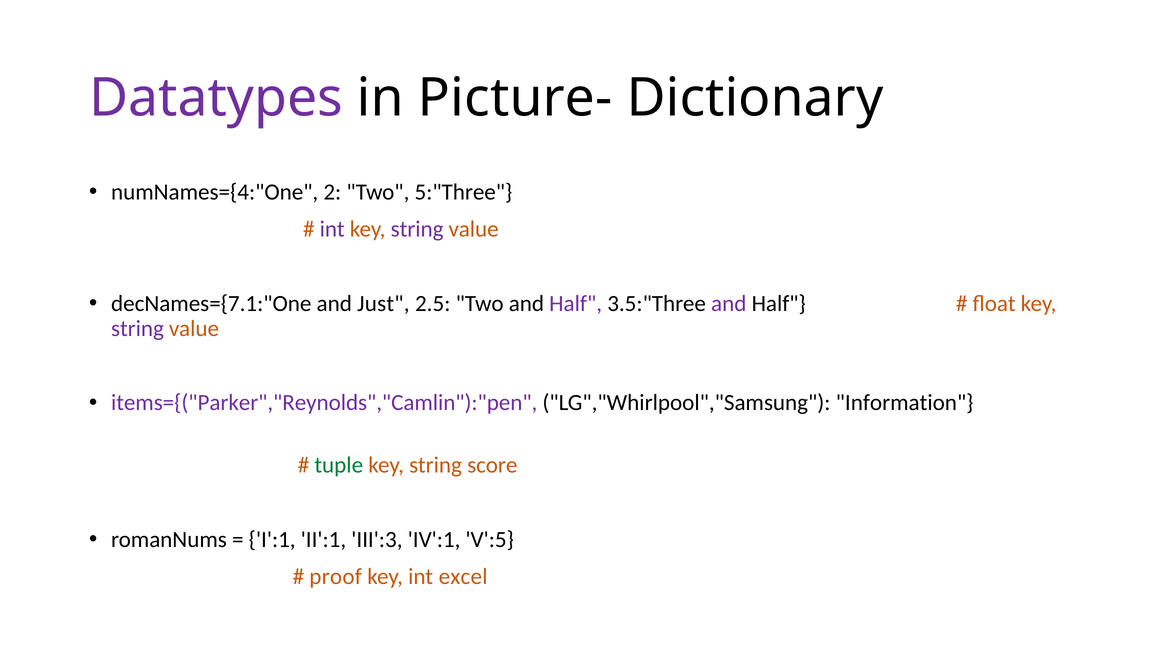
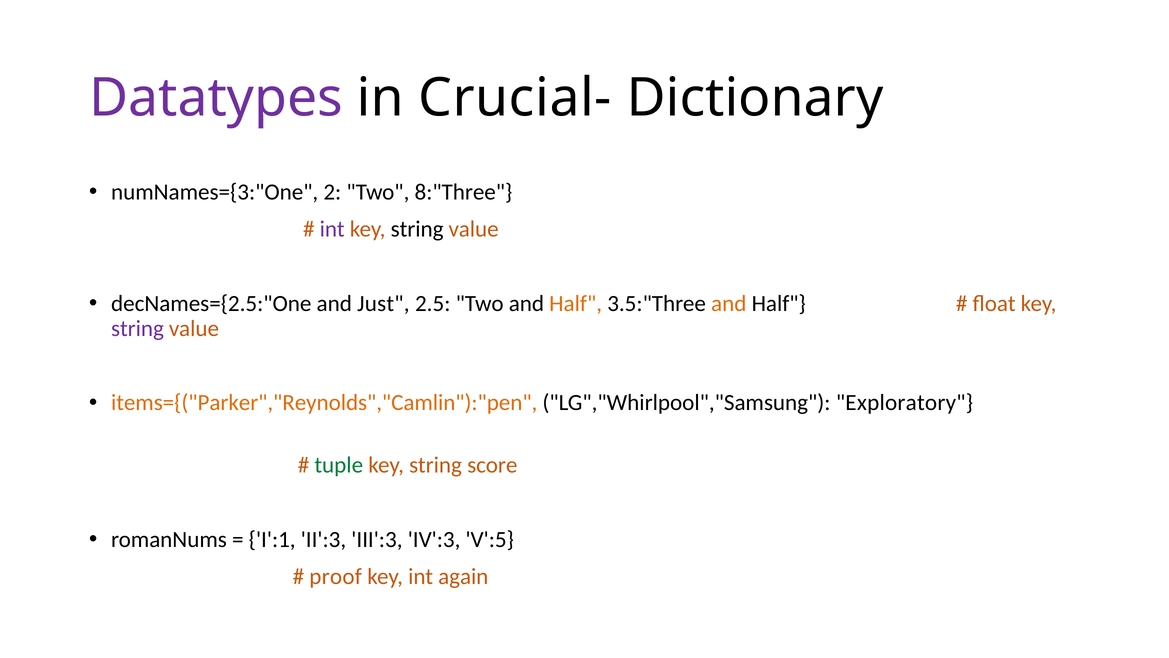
Picture-: Picture- -> Crucial-
numNames={4:"One: numNames={4:"One -> numNames={3:"One
5:"Three: 5:"Three -> 8:"Three
string at (417, 229) colour: purple -> black
decNames={7.1:"One: decNames={7.1:"One -> decNames={2.5:"One
Half at (576, 303) colour: purple -> orange
and at (729, 303) colour: purple -> orange
items={("Parker","Reynolds","Camlin"):"pen colour: purple -> orange
Information: Information -> Exploratory
II':1: II':1 -> II':3
IV':1: IV':1 -> IV':3
excel: excel -> again
